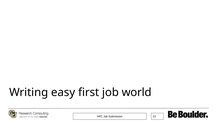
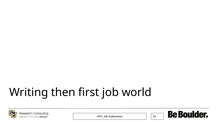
easy: easy -> then
